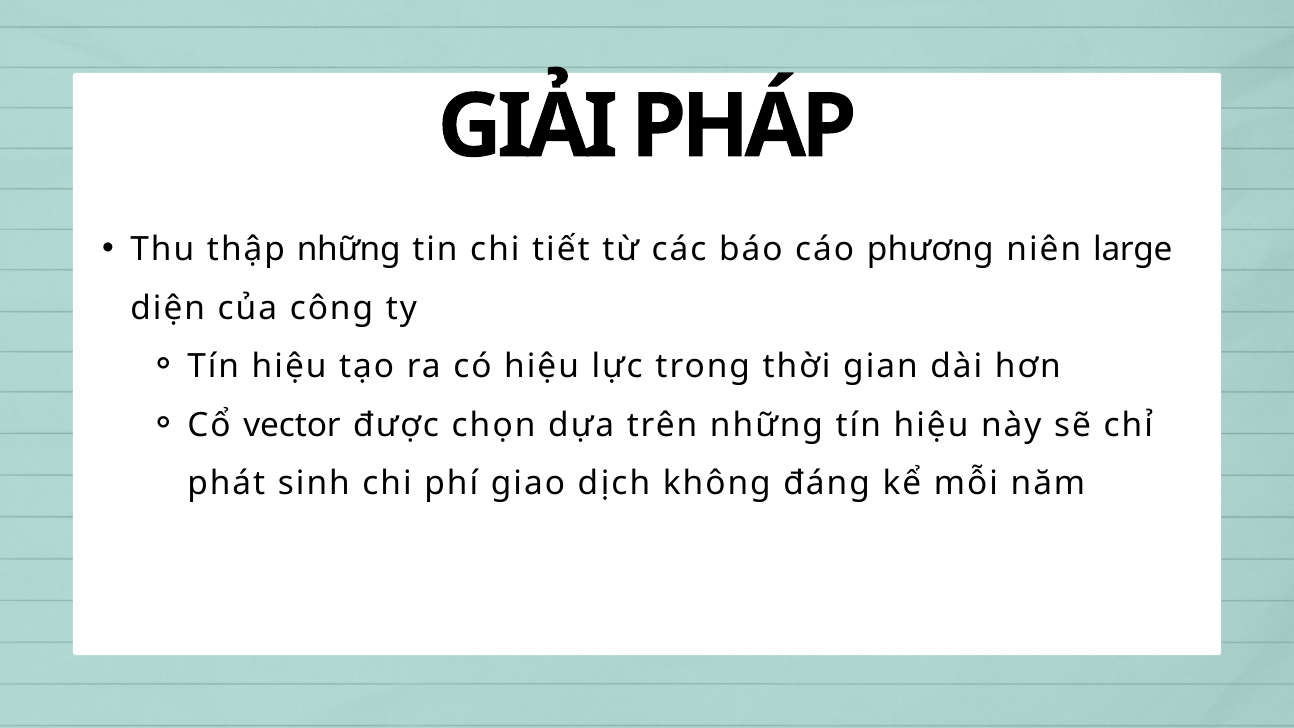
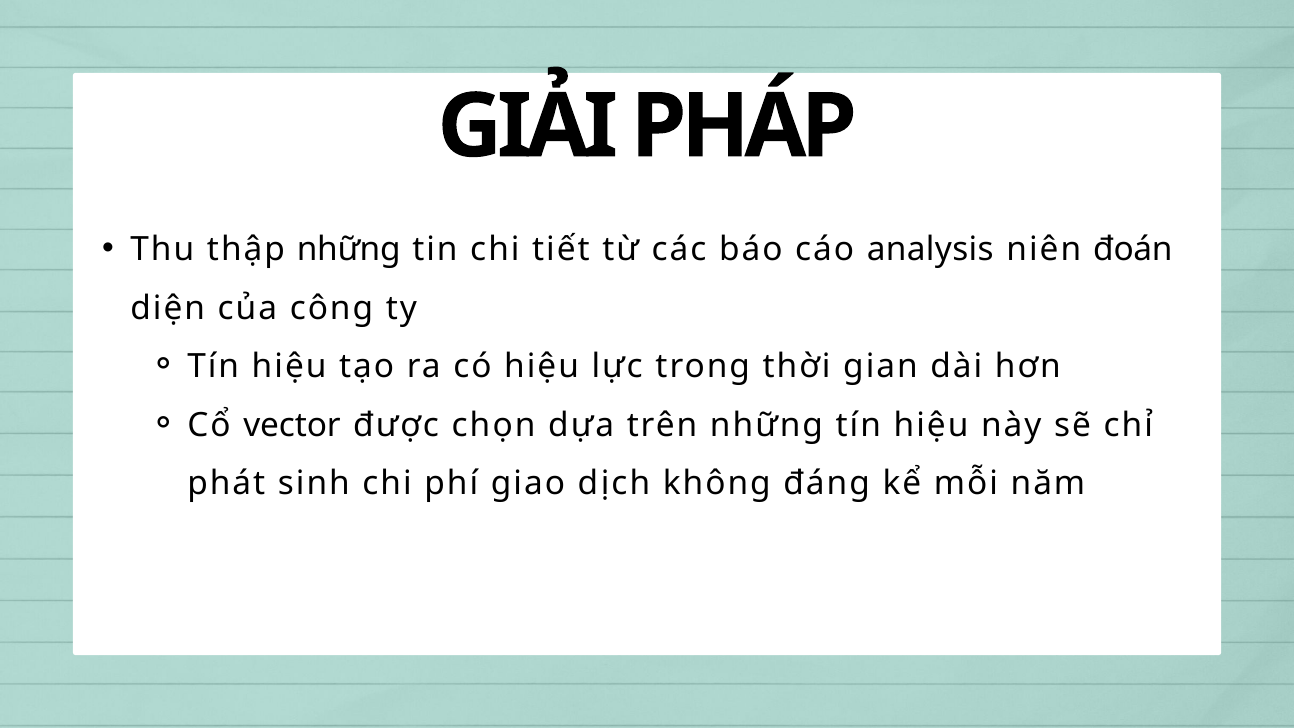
phương: phương -> analysis
large: large -> đoán
